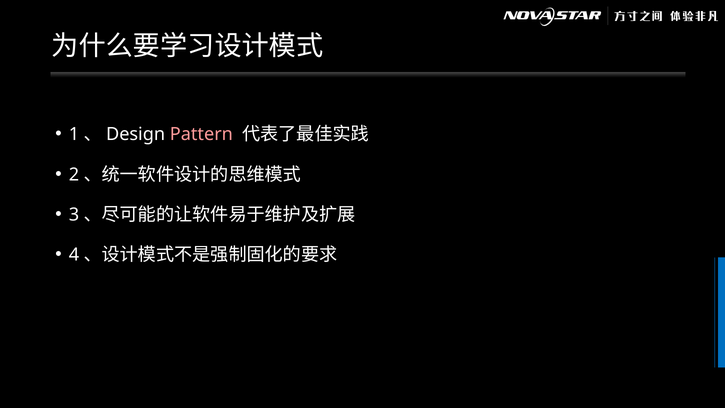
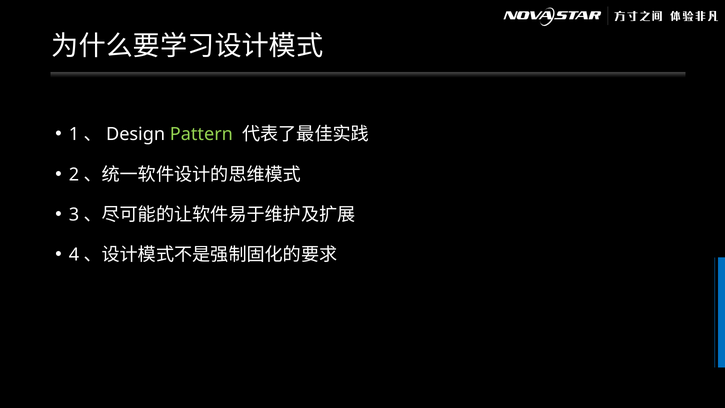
Pattern colour: pink -> light green
